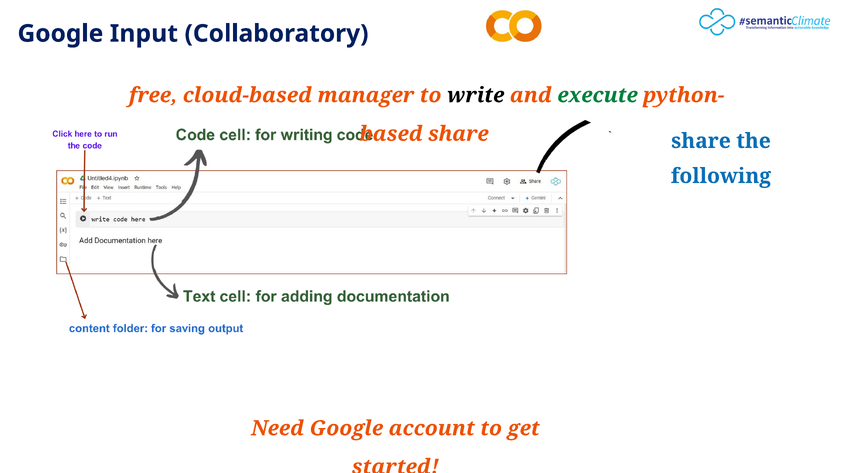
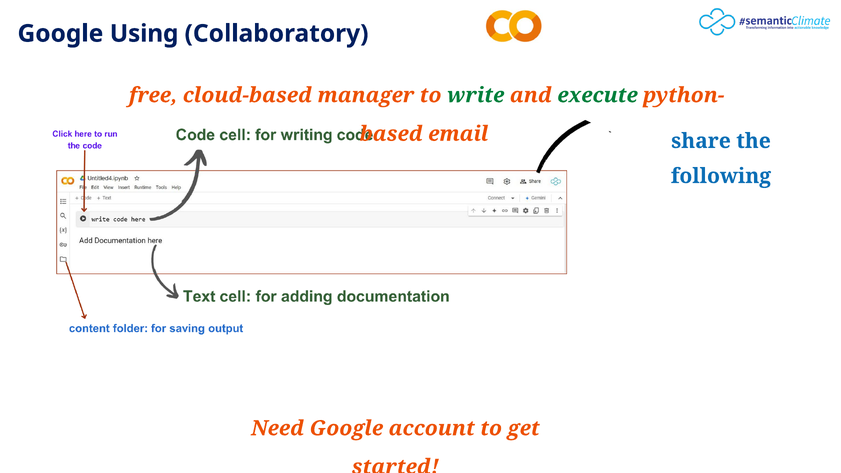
Input: Input -> Using
write colour: black -> green
share at (458, 134): share -> email
